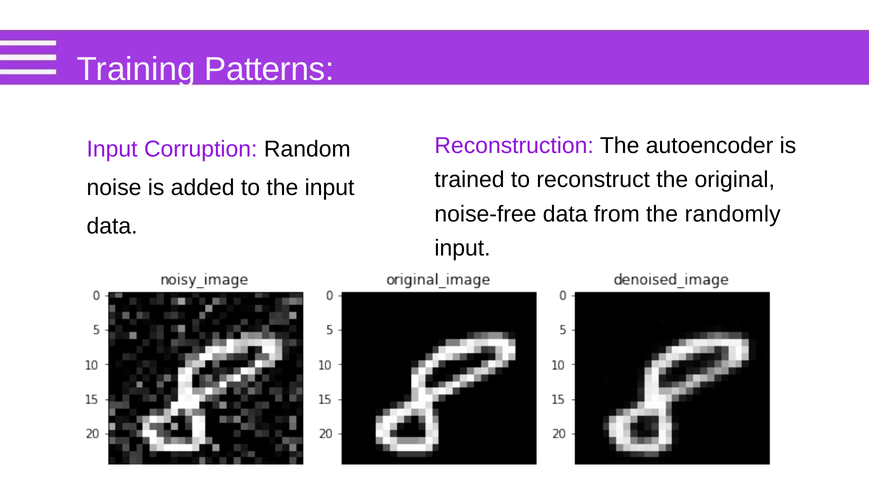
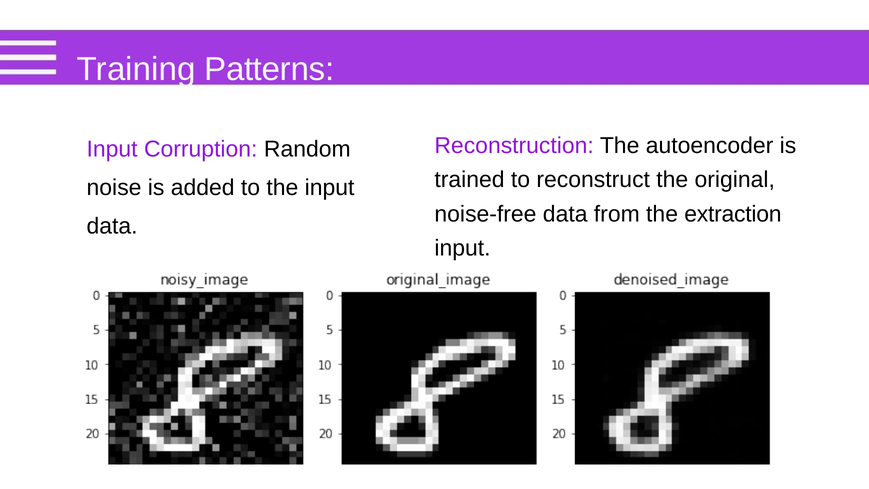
randomly: randomly -> extraction
